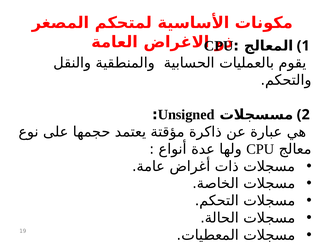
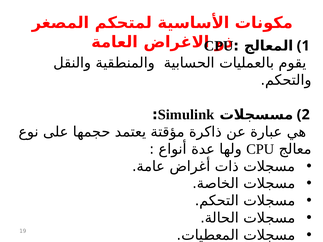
Unsigned: Unsigned -> Simulink
